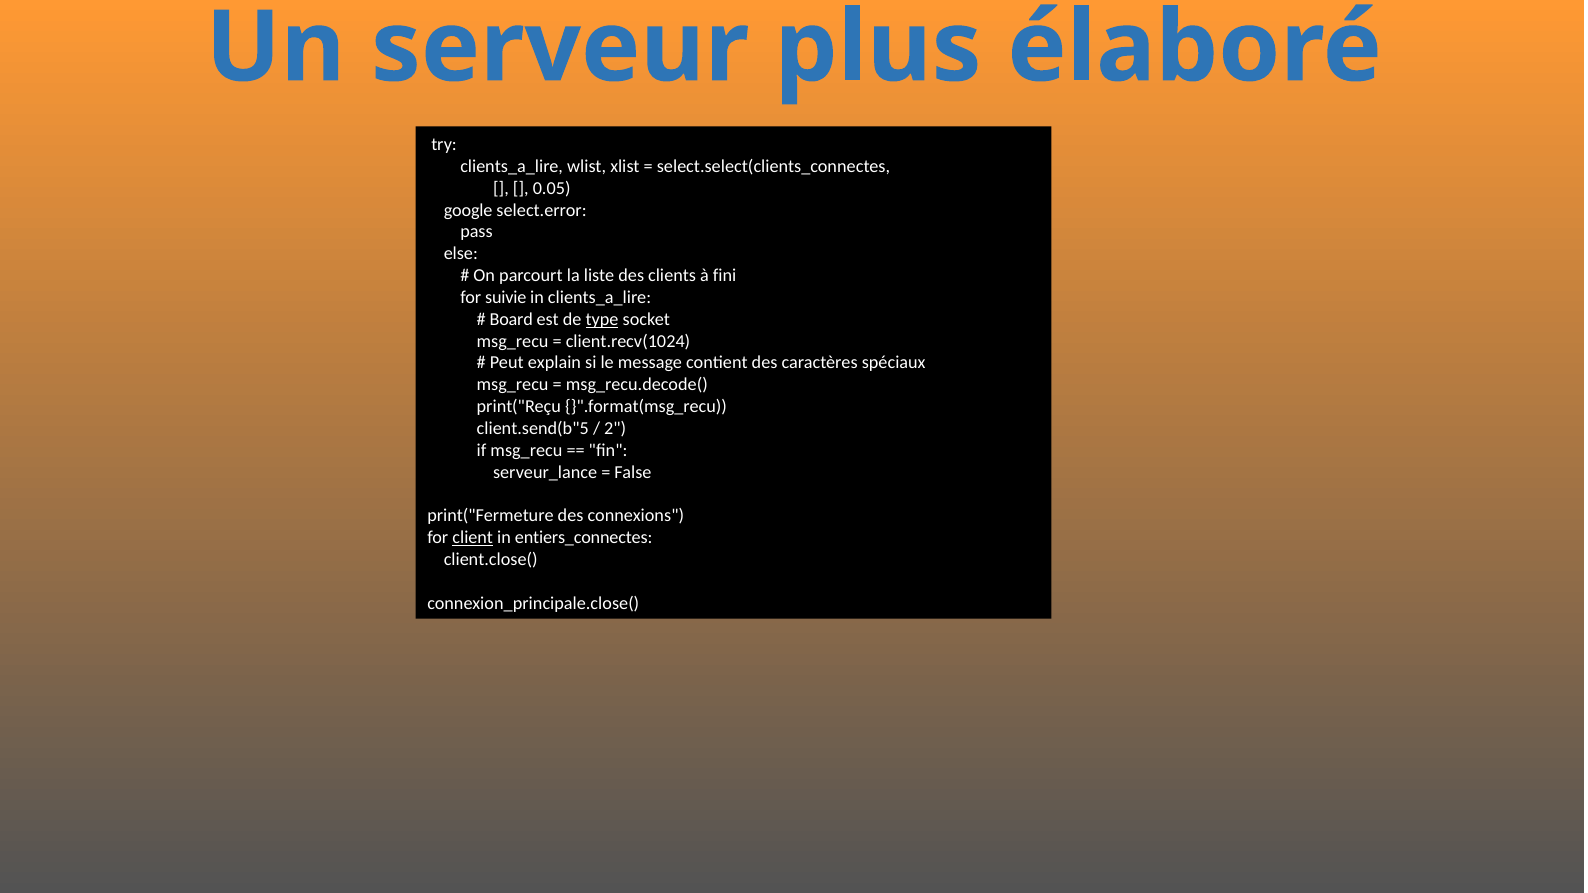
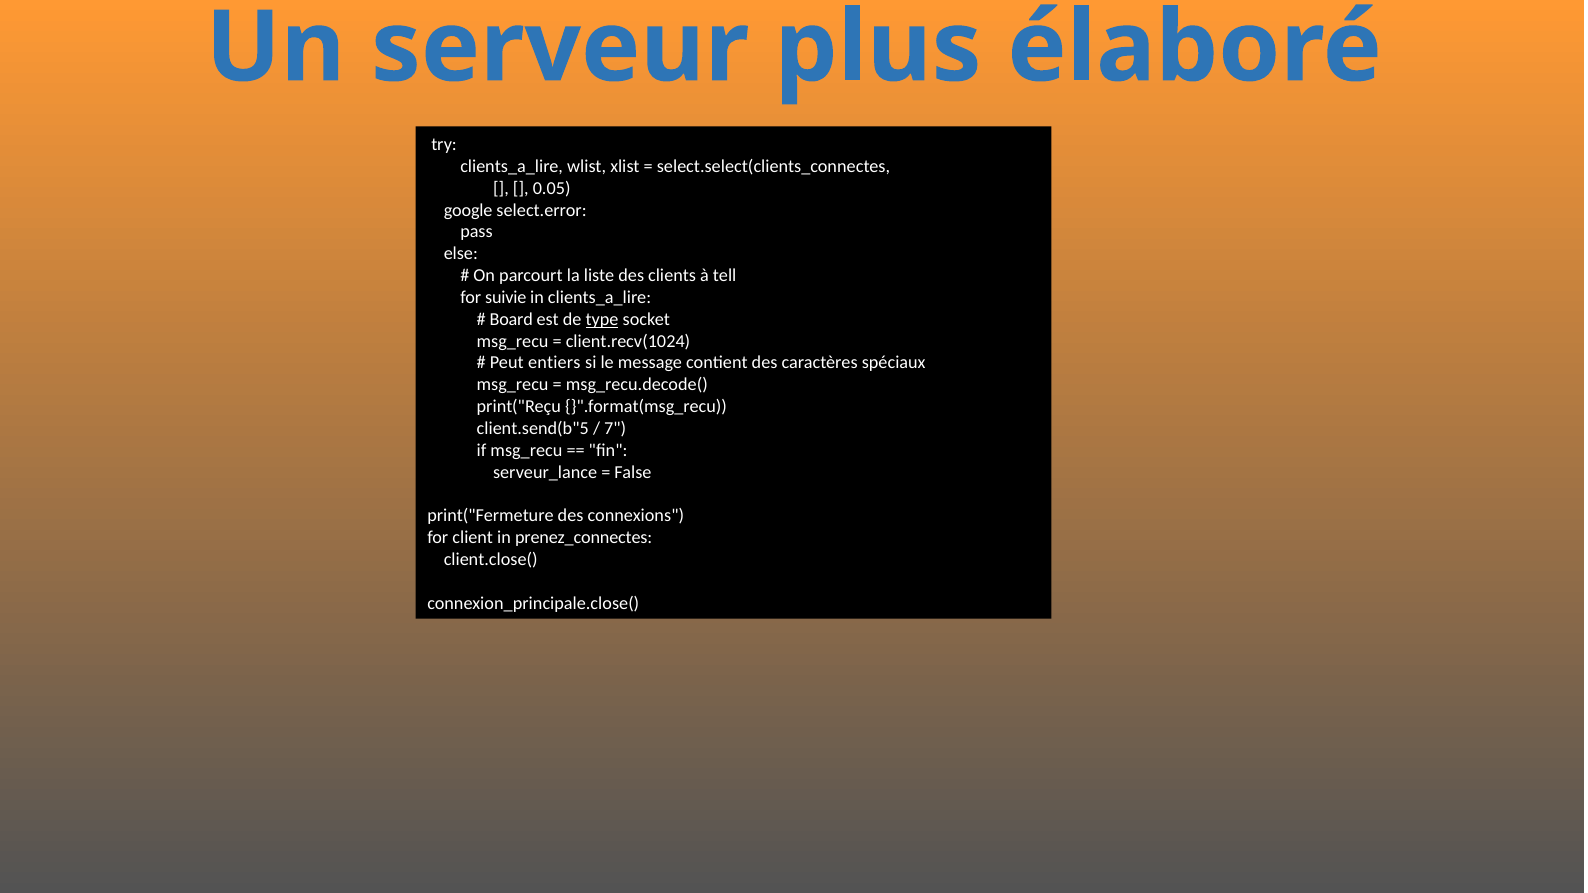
fini: fini -> tell
explain: explain -> entiers
2: 2 -> 7
client underline: present -> none
entiers_connectes: entiers_connectes -> prenez_connectes
